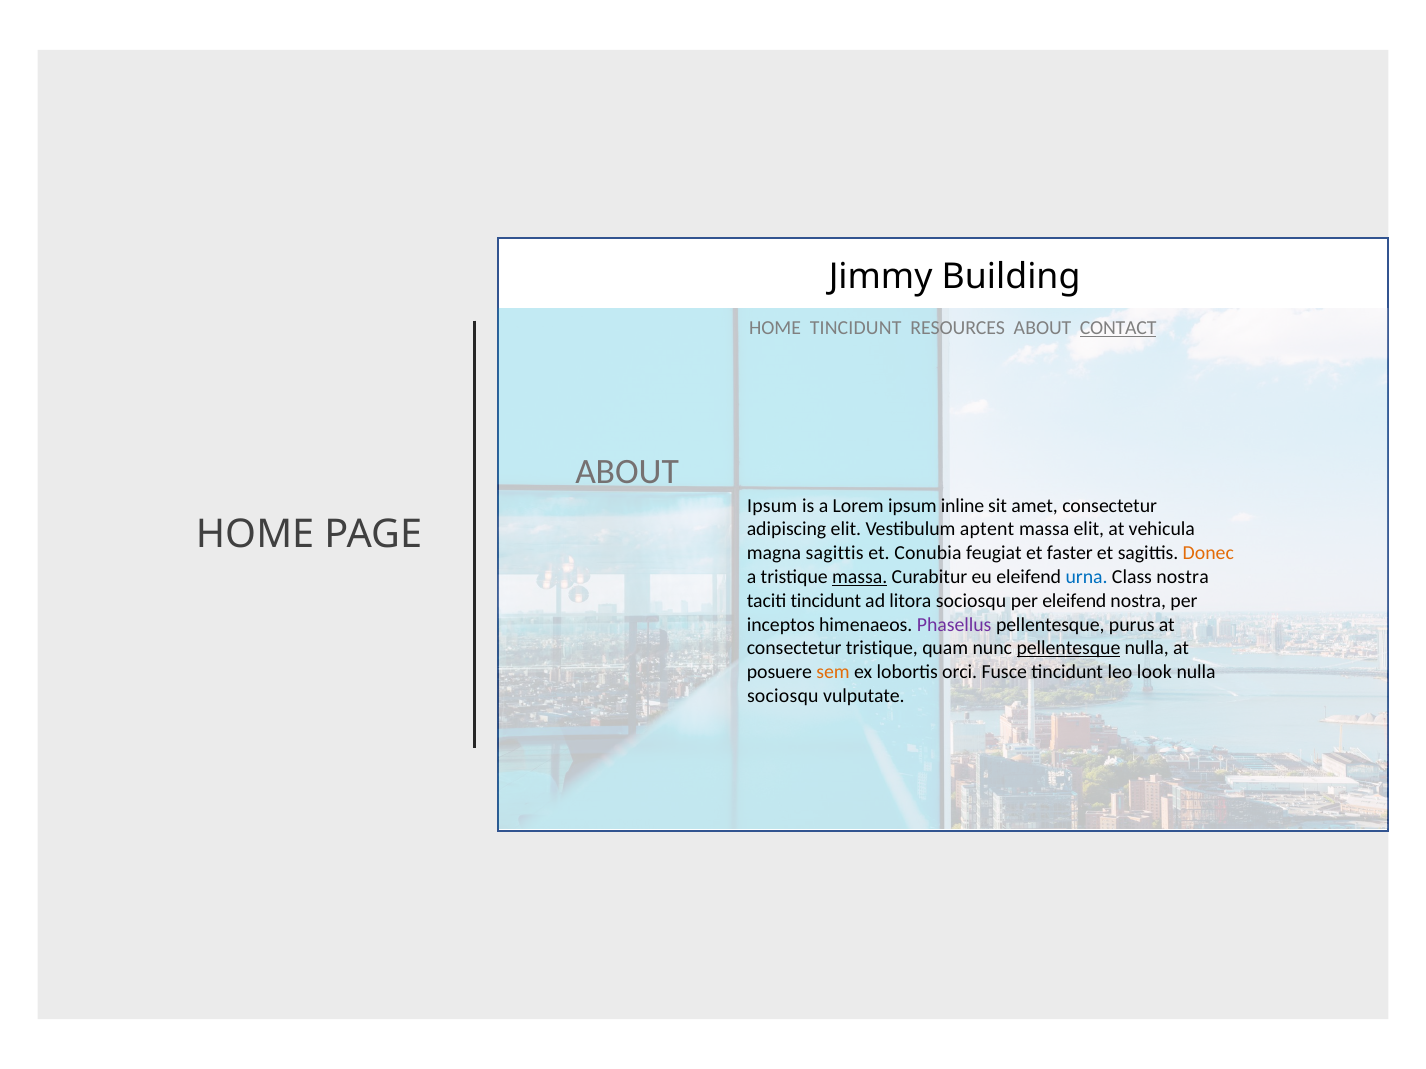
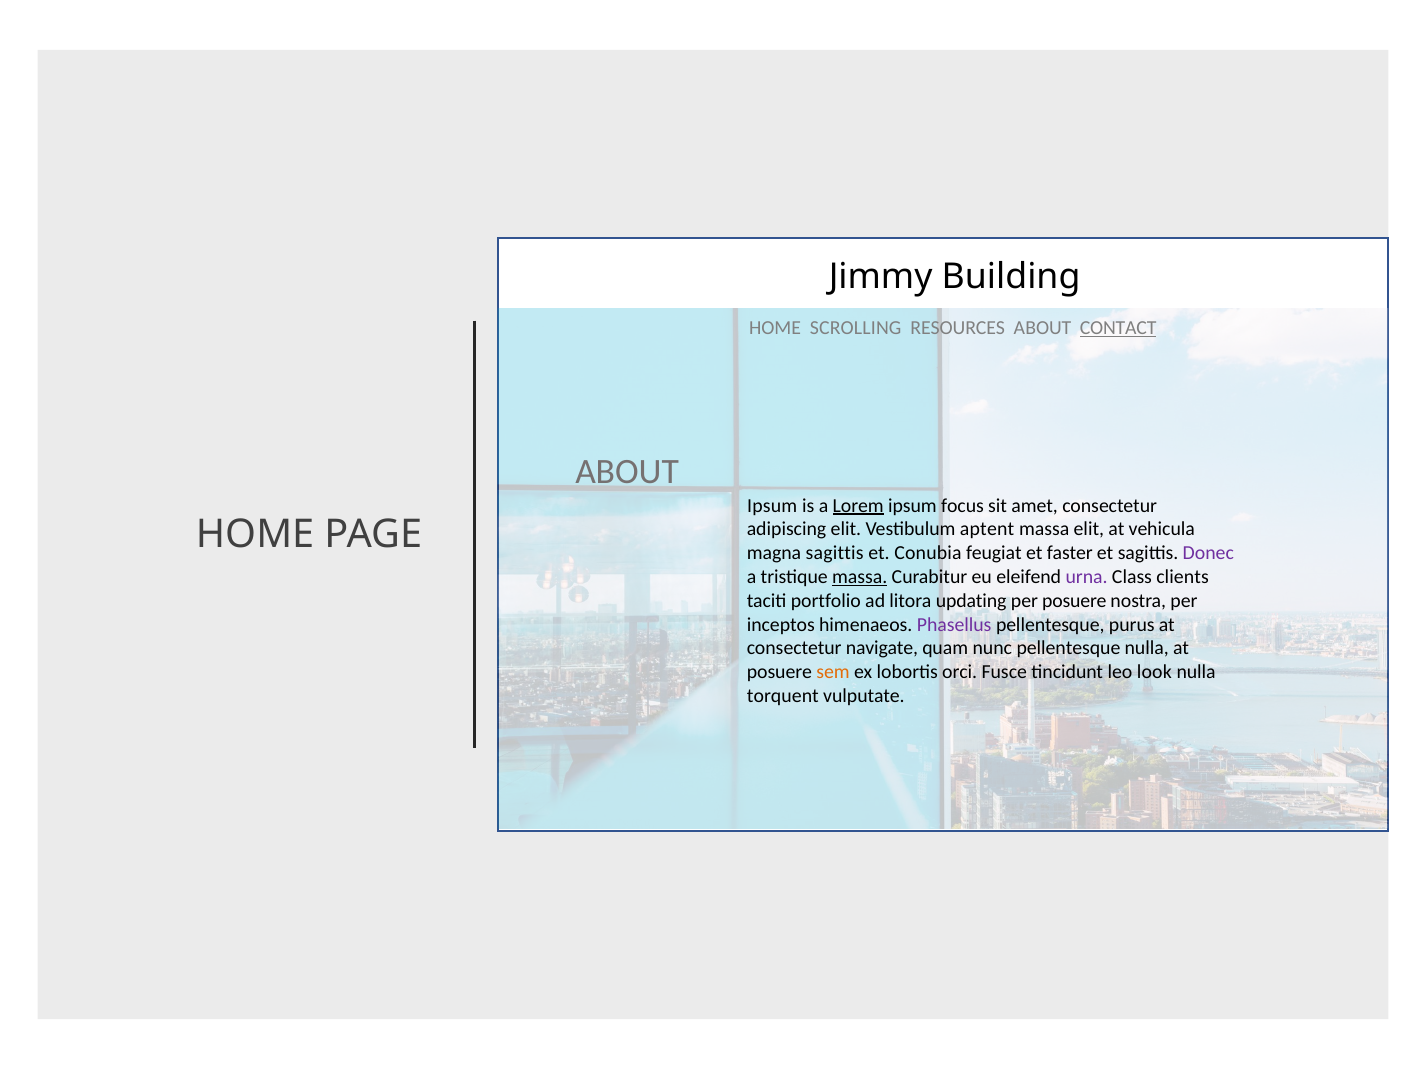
HOME TINCIDUNT: TINCIDUNT -> SCROLLING
Lorem underline: none -> present
inline: inline -> focus
Donec colour: orange -> purple
urna colour: blue -> purple
Class nostra: nostra -> clients
taciti tincidunt: tincidunt -> portfolio
litora sociosqu: sociosqu -> updating
per eleifend: eleifend -> posuere
consectetur tristique: tristique -> navigate
pellentesque at (1068, 649) underline: present -> none
sociosqu at (783, 696): sociosqu -> torquent
